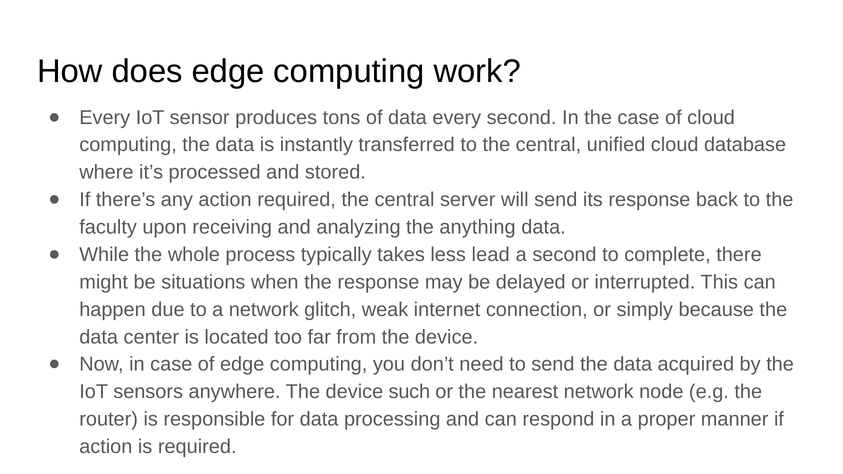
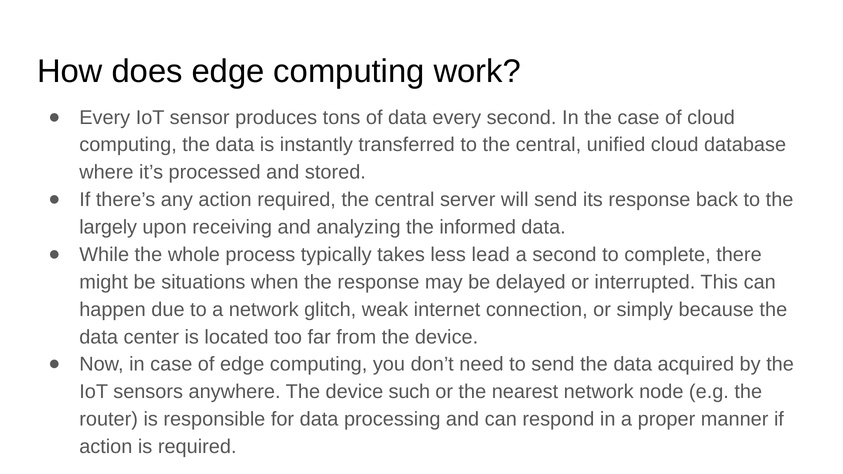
faculty: faculty -> largely
anything: anything -> informed
